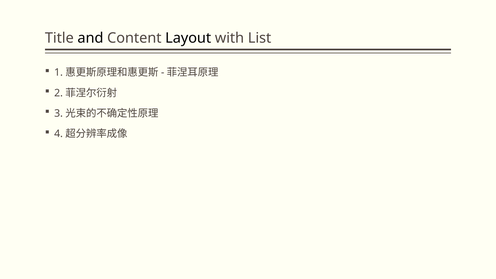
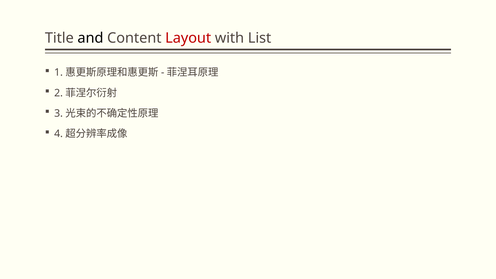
Layout colour: black -> red
